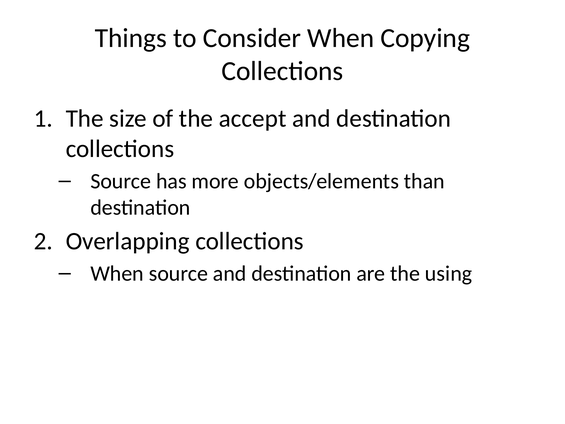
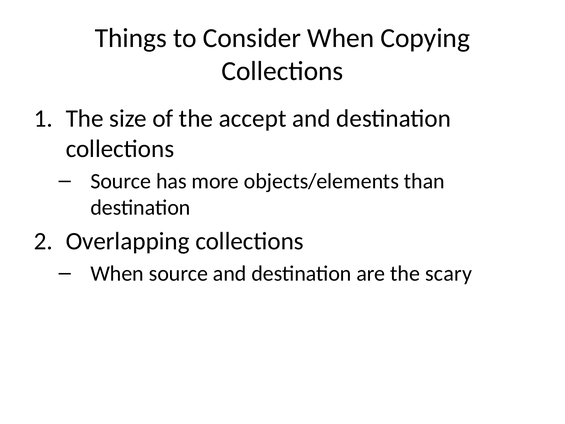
using: using -> scary
